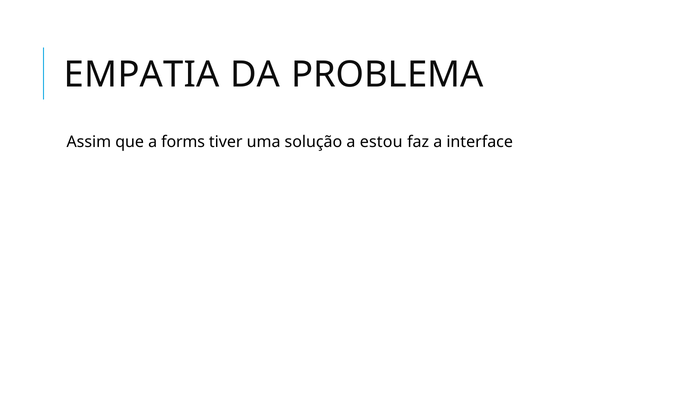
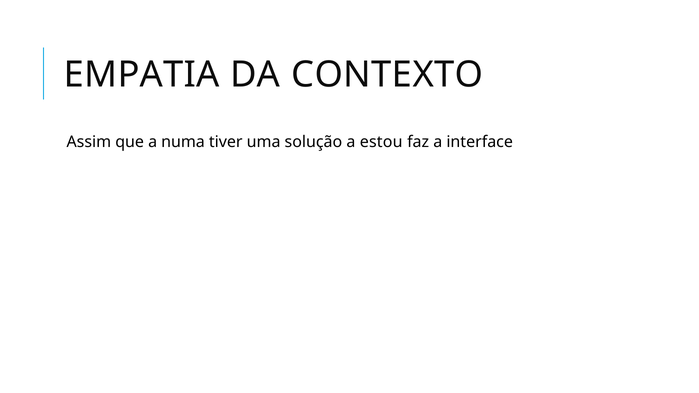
PROBLEMA: PROBLEMA -> CONTEXTO
forms: forms -> numa
